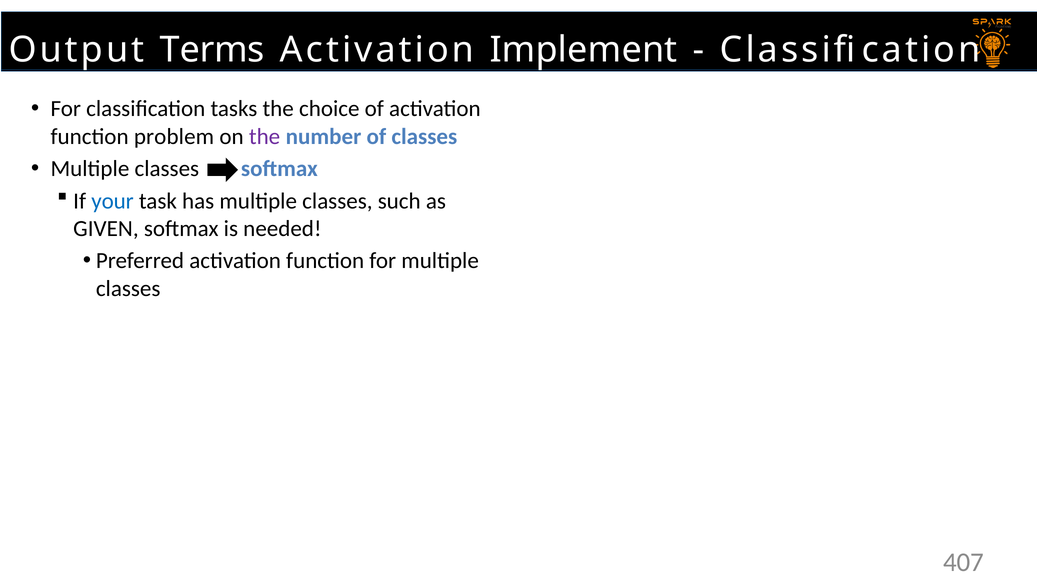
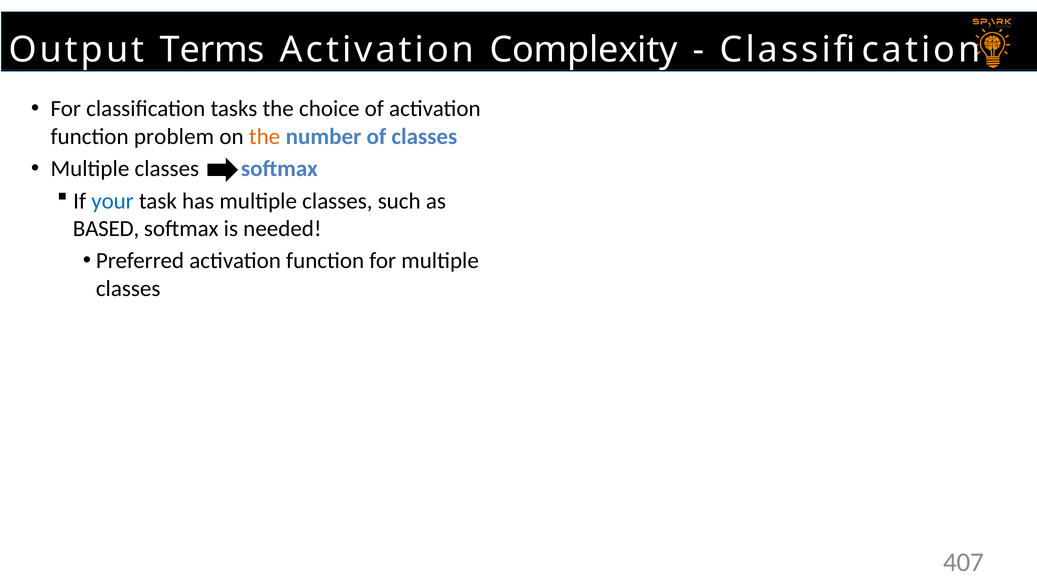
Implement: Implement -> Complexity
the at (265, 136) colour: purple -> orange
GIVEN: GIVEN -> BASED
